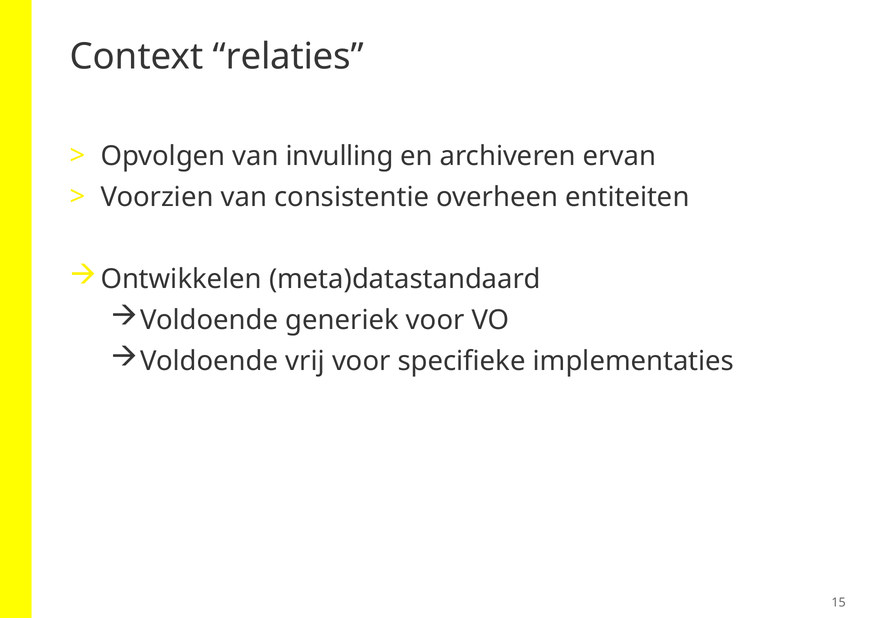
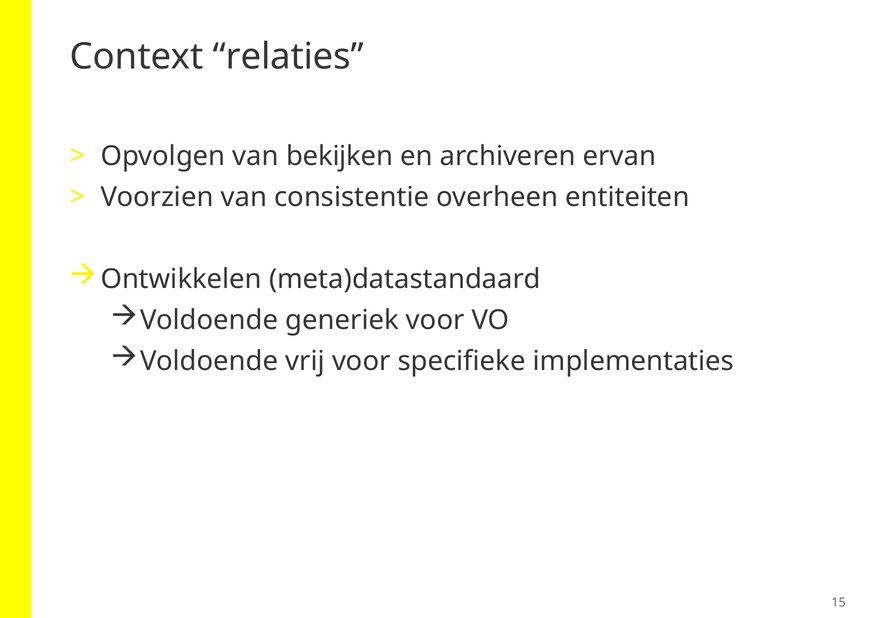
invulling: invulling -> bekijken
